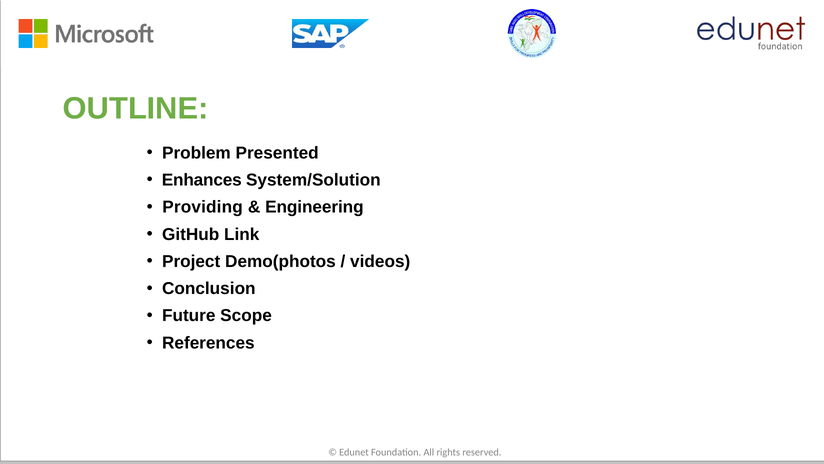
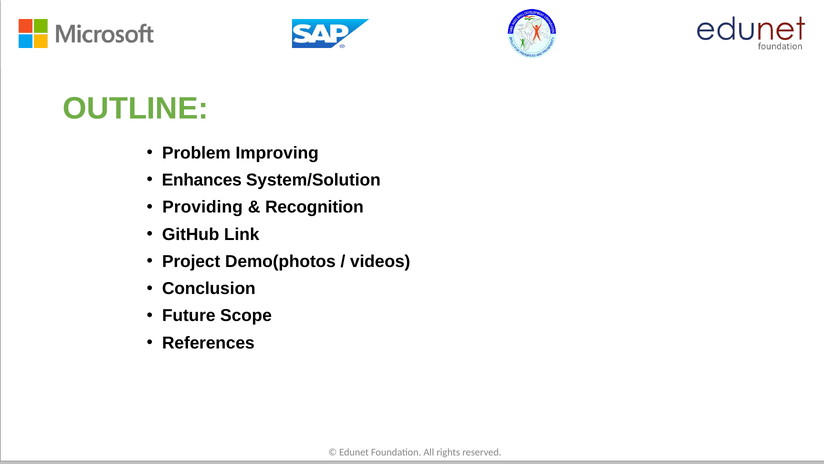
Presented: Presented -> Improving
Engineering: Engineering -> Recognition
